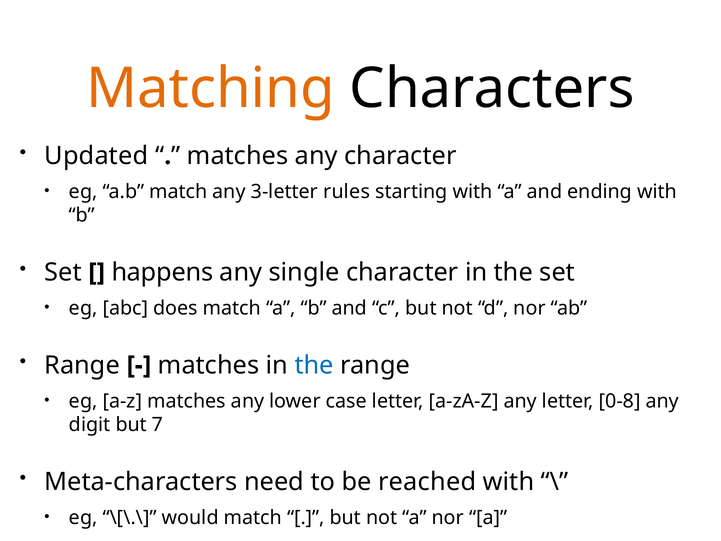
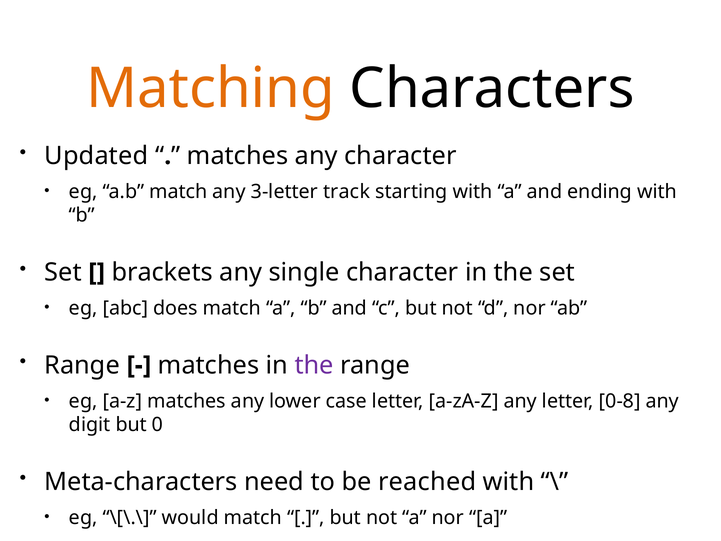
rules: rules -> track
happens: happens -> brackets
the at (314, 365) colour: blue -> purple
7: 7 -> 0
